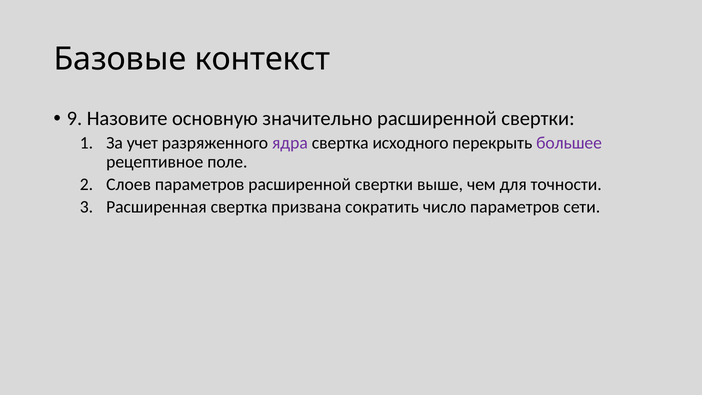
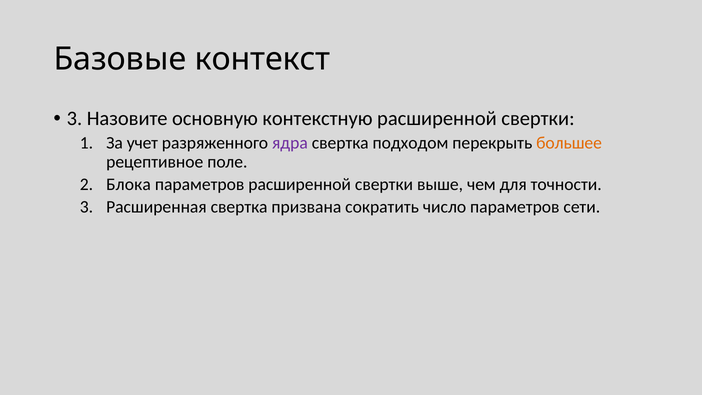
9 at (74, 119): 9 -> 3
значительно: значительно -> контекстную
исходного: исходного -> подходом
большее colour: purple -> orange
Слоев: Слоев -> Блока
